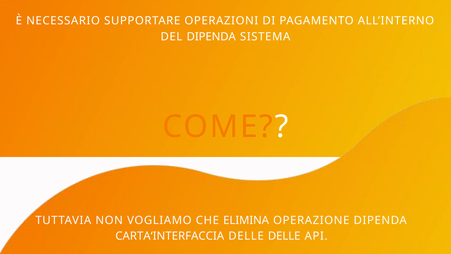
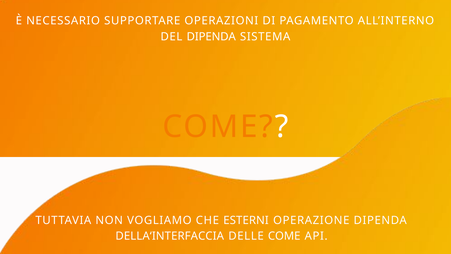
ELIMINA: ELIMINA -> ESTERNI
CARTA‘INTERFACCIA: CARTA‘INTERFACCIA -> DELLA‘INTERFACCIA
DELLE DELLE: DELLE -> COME
